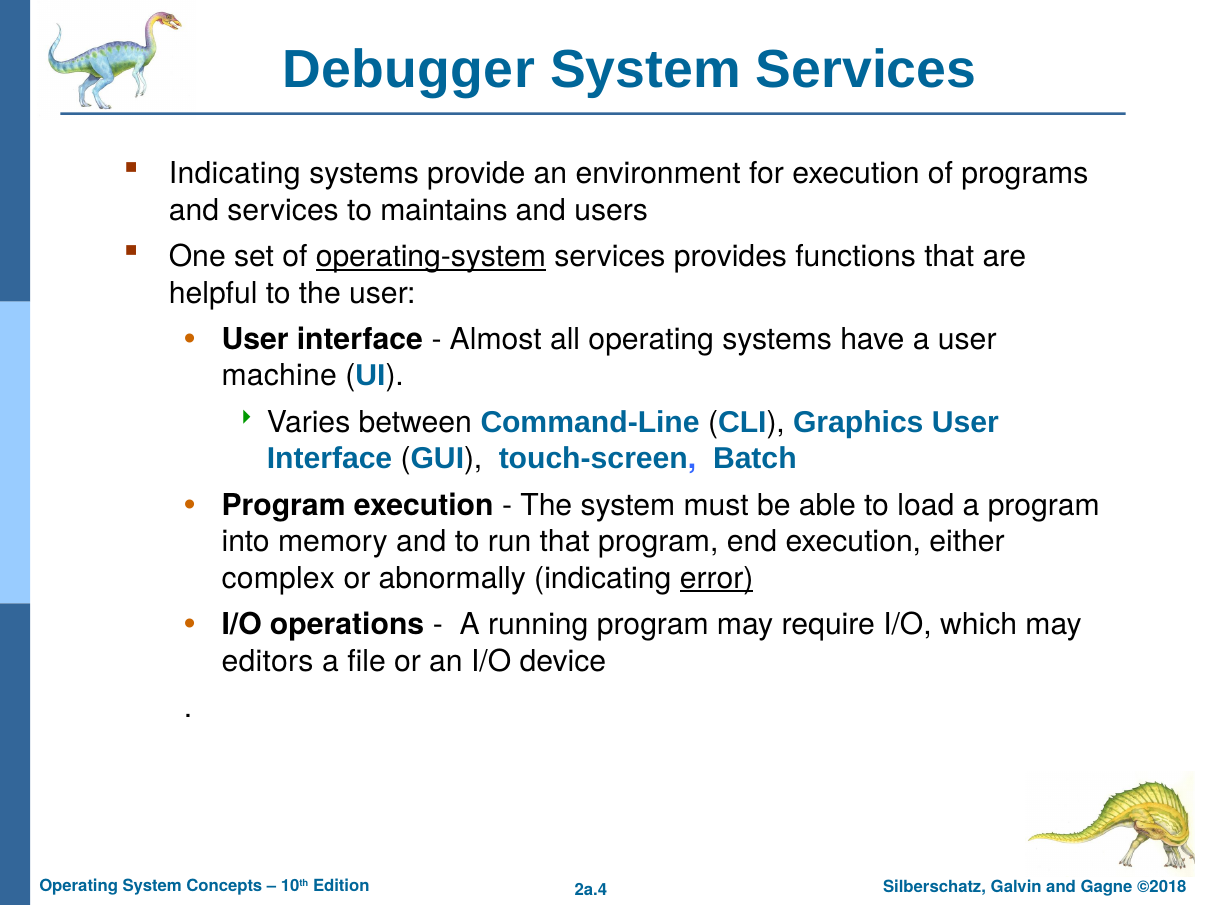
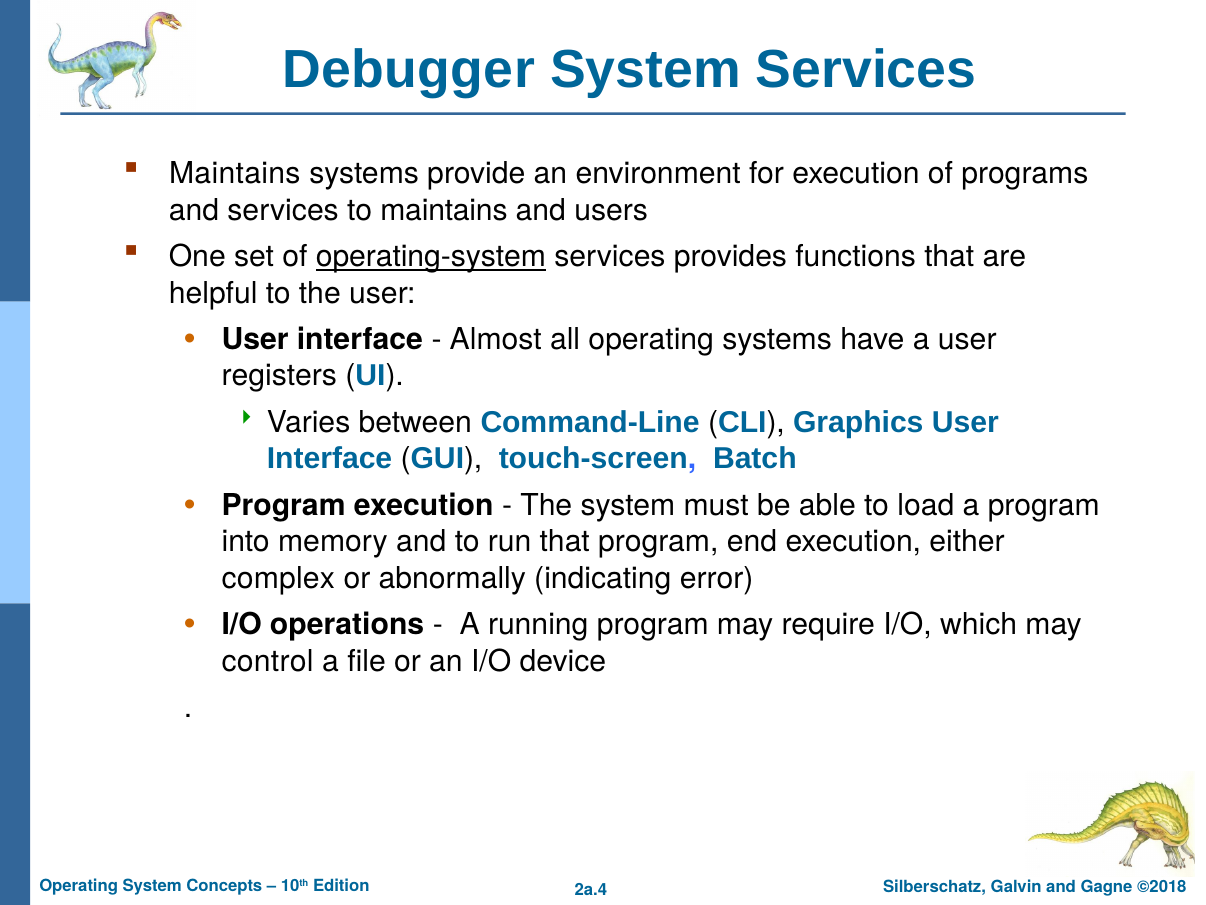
Indicating at (235, 174): Indicating -> Maintains
machine: machine -> registers
error underline: present -> none
editors: editors -> control
